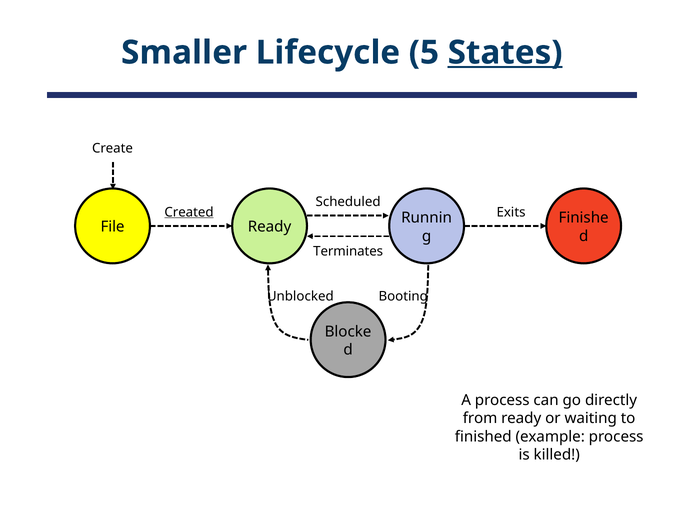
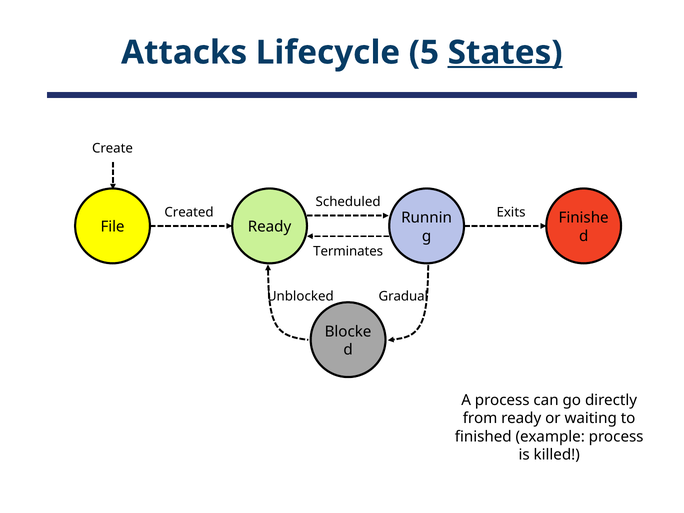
Smaller: Smaller -> Attacks
Created underline: present -> none
Booting: Booting -> Gradual
